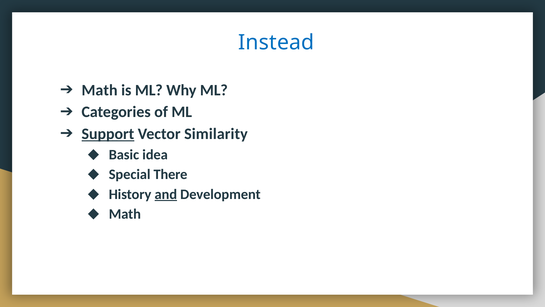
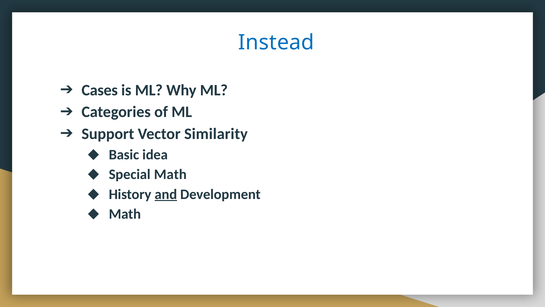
Math at (100, 90): Math -> Cases
Support underline: present -> none
Special There: There -> Math
